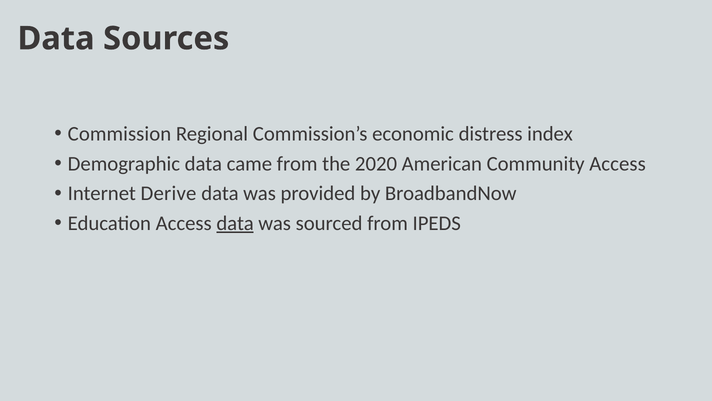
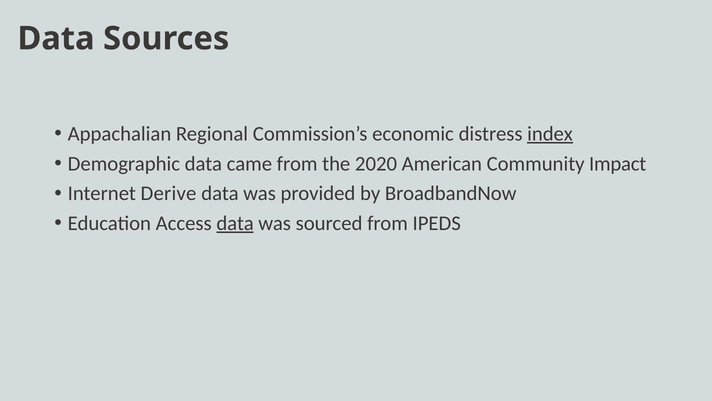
Commission: Commission -> Appachalian
index underline: none -> present
Community Access: Access -> Impact
